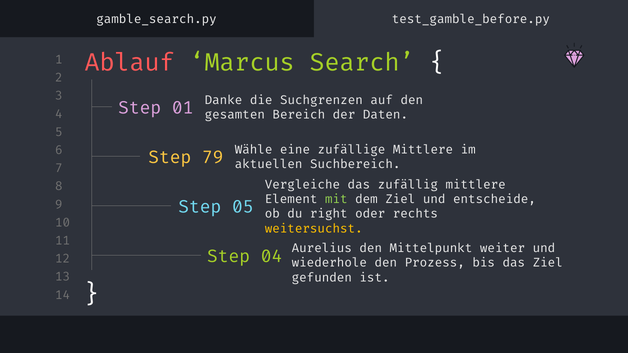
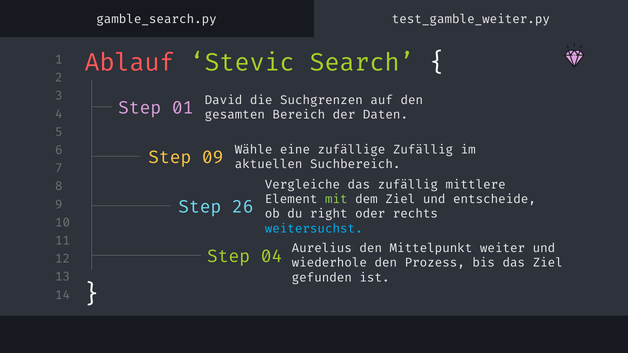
test_gamble_before.py: test_gamble_before.py -> test_gamble_weiter.py
Marcus: Marcus -> Stevic
Danke: Danke -> David
79: 79 -> 09
zufällige Mittlere: Mittlere -> Zufällig
05: 05 -> 26
weitersuchst colour: yellow -> light blue
